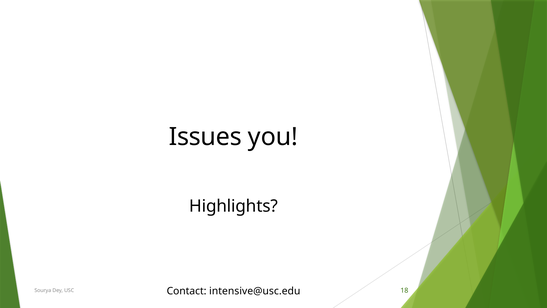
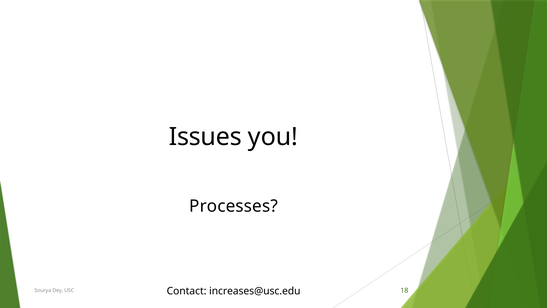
Highlights: Highlights -> Processes
intensive@usc.edu: intensive@usc.edu -> increases@usc.edu
